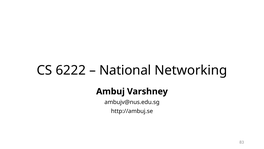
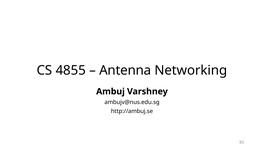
6222: 6222 -> 4855
National: National -> Antenna
